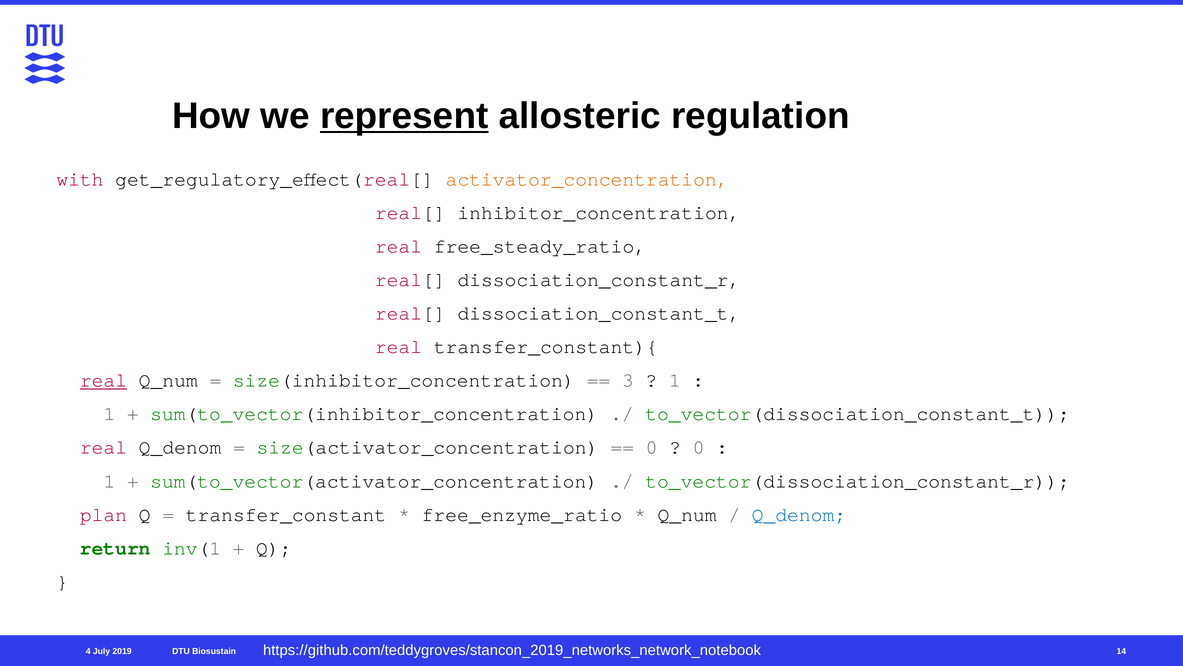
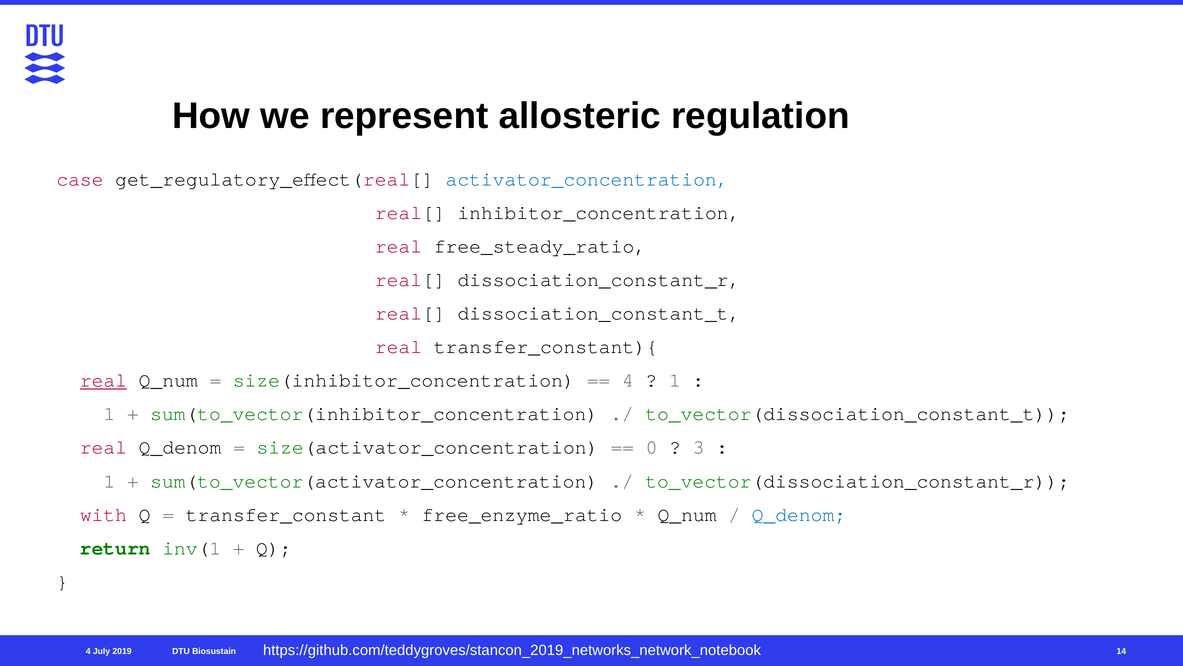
represent underline: present -> none
with: with -> case
activator_concentration colour: orange -> blue
3 at (628, 380): 3 -> 4
0 at (699, 447): 0 -> 3
plan: plan -> with
